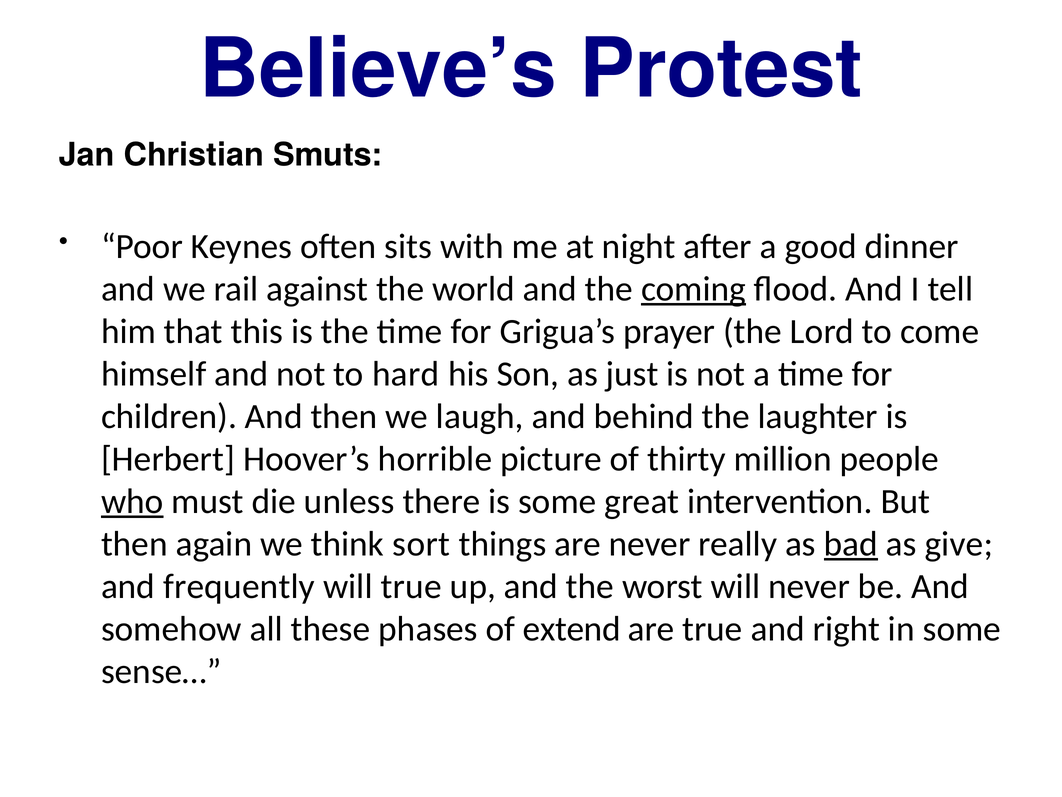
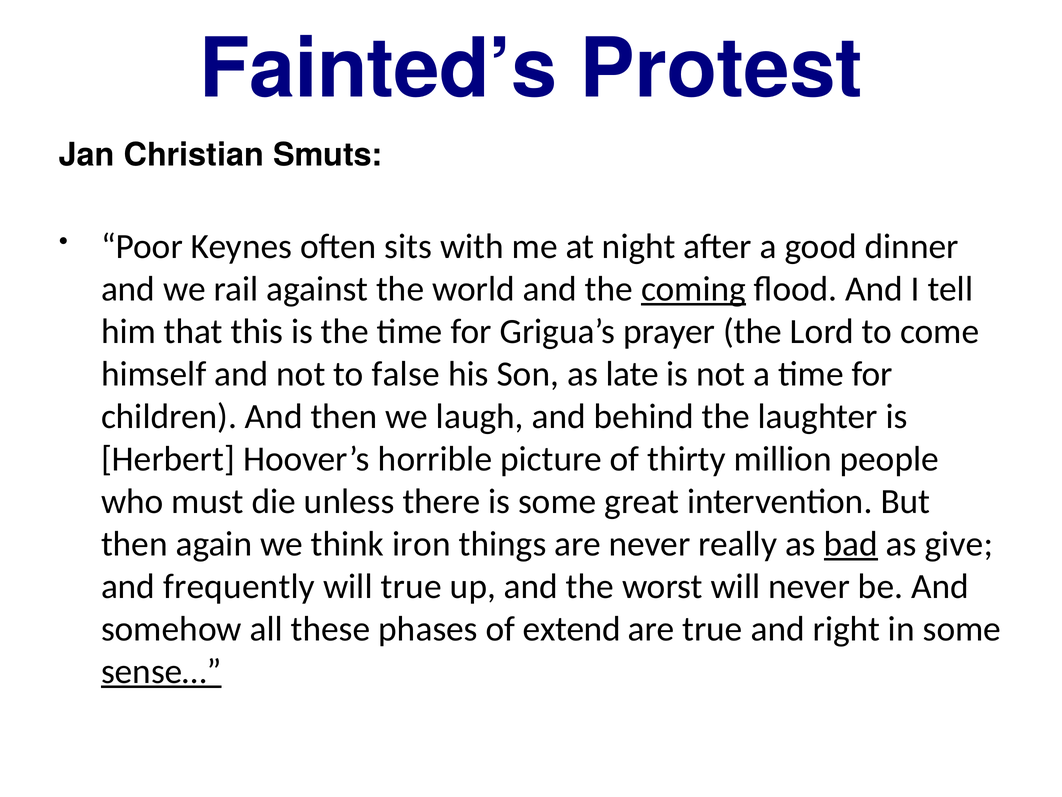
Believe’s: Believe’s -> Fainted’s
hard: hard -> false
just: just -> late
who underline: present -> none
sort: sort -> iron
sense… underline: none -> present
